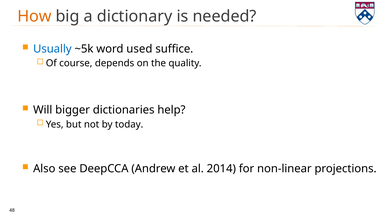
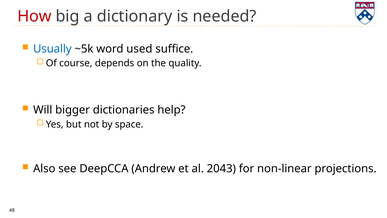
How colour: orange -> red
today: today -> space
2014: 2014 -> 2043
